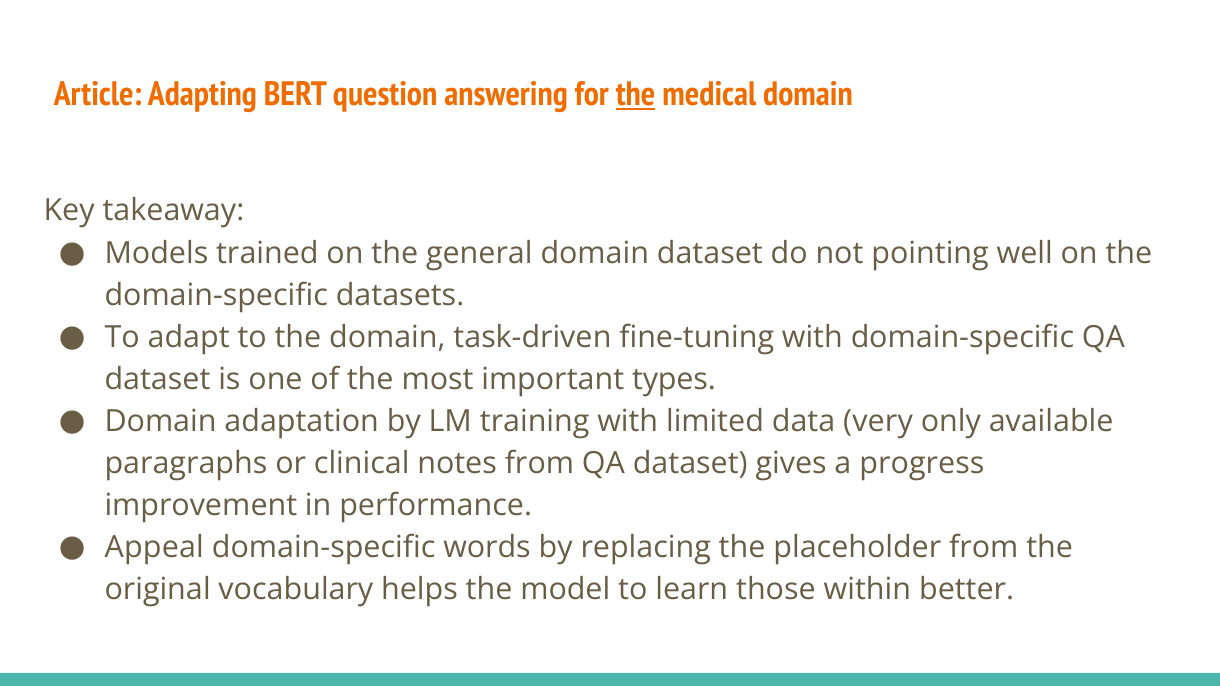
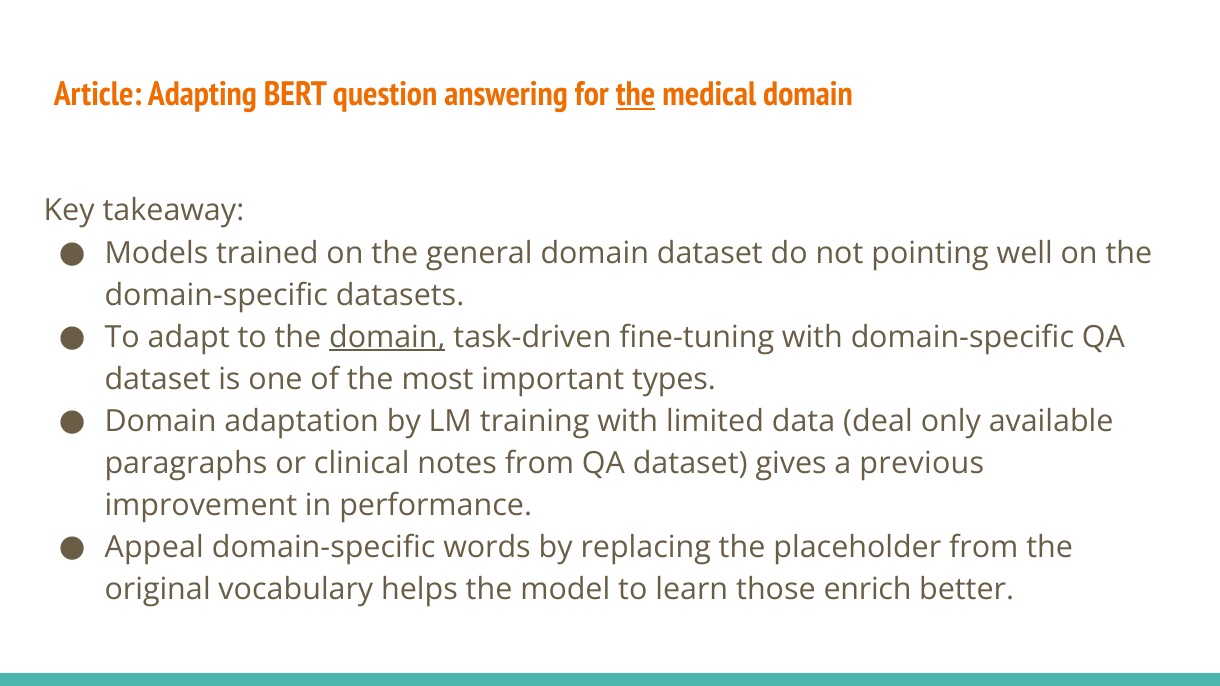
domain at (387, 337) underline: none -> present
very: very -> deal
progress: progress -> previous
within: within -> enrich
